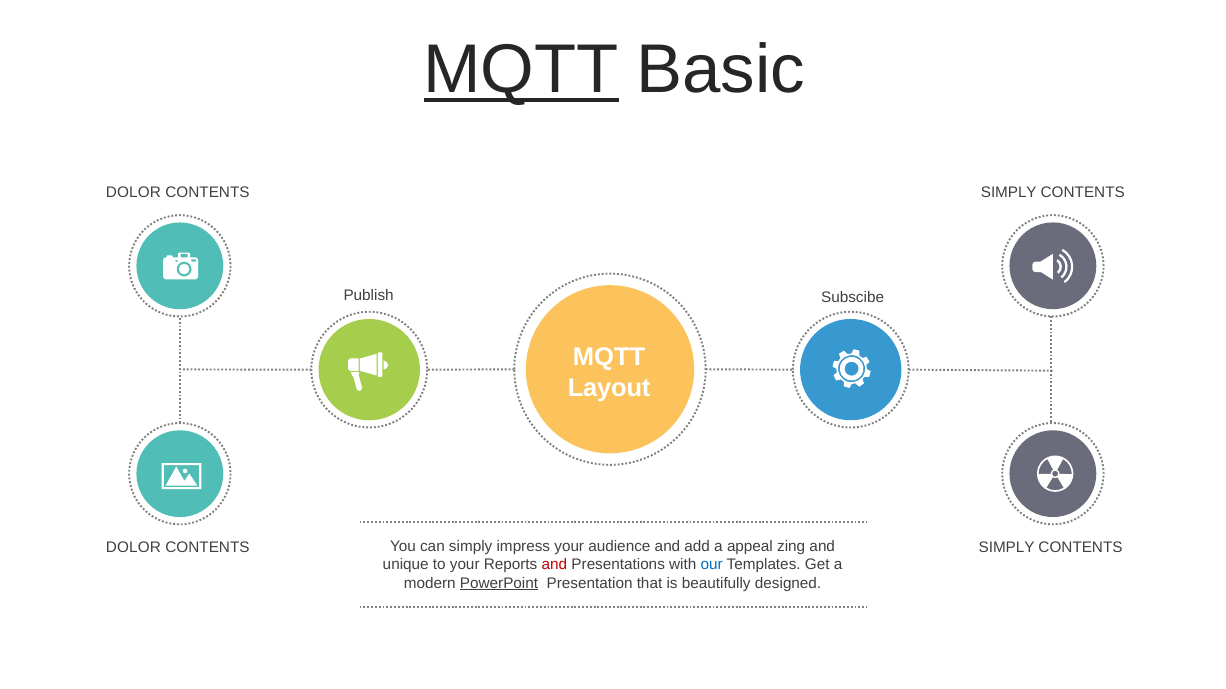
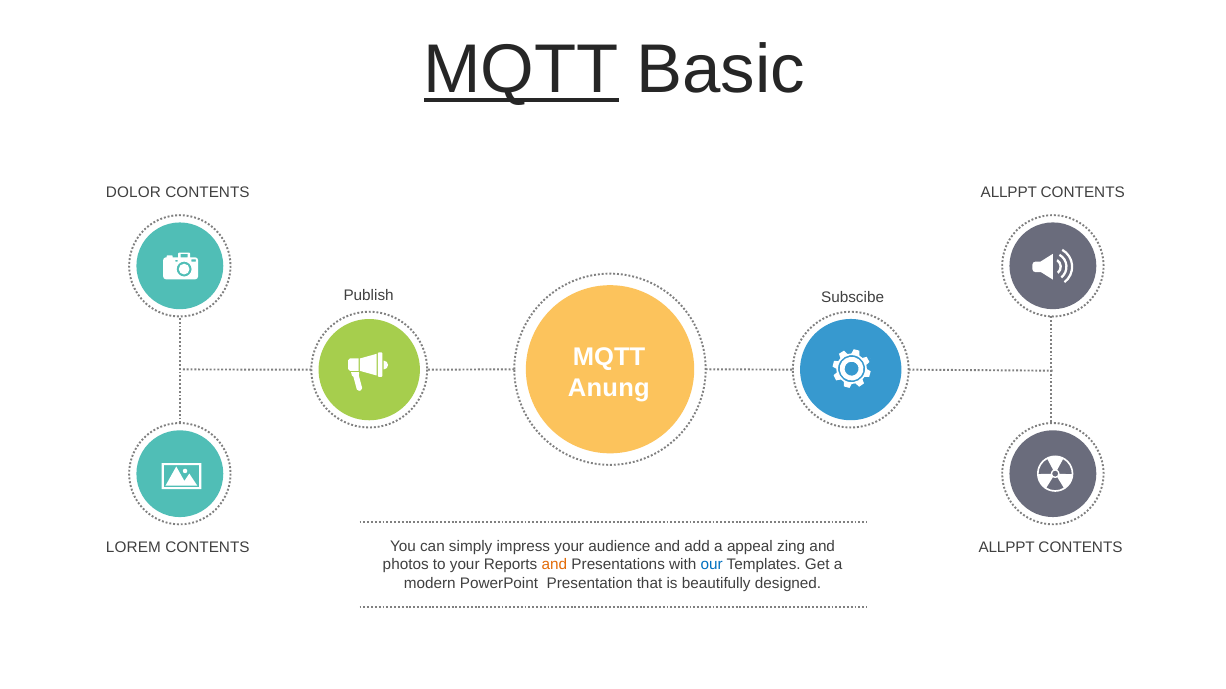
SIMPLY at (1009, 193): SIMPLY -> ALLPPT
Layout: Layout -> Anung
DOLOR at (133, 548): DOLOR -> LOREM
SIMPLY at (1007, 548): SIMPLY -> ALLPPT
unique: unique -> photos
and at (554, 565) colour: red -> orange
PowerPoint underline: present -> none
